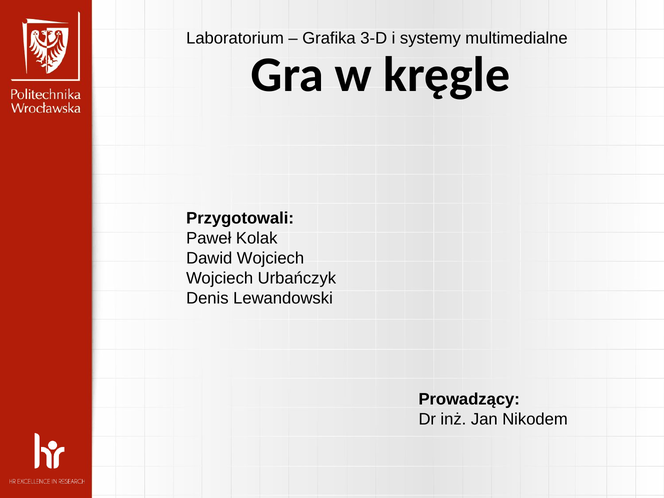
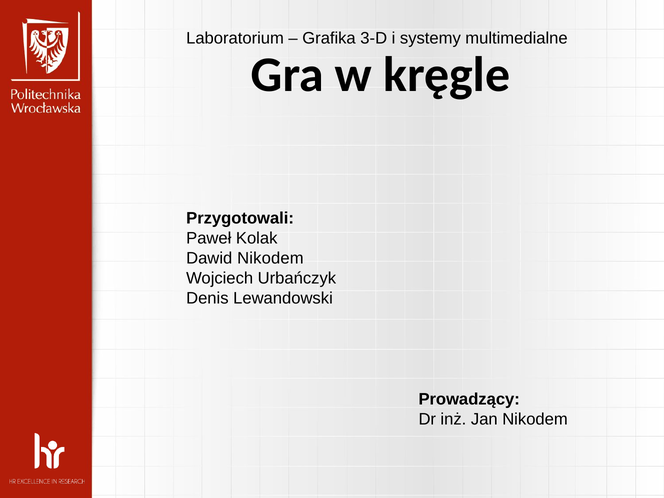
Dawid Wojciech: Wojciech -> Nikodem
